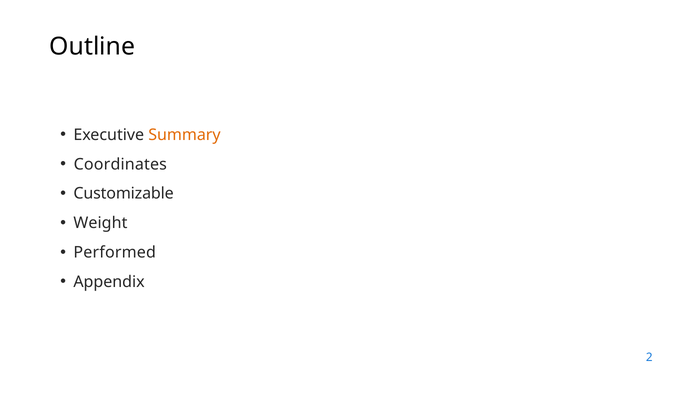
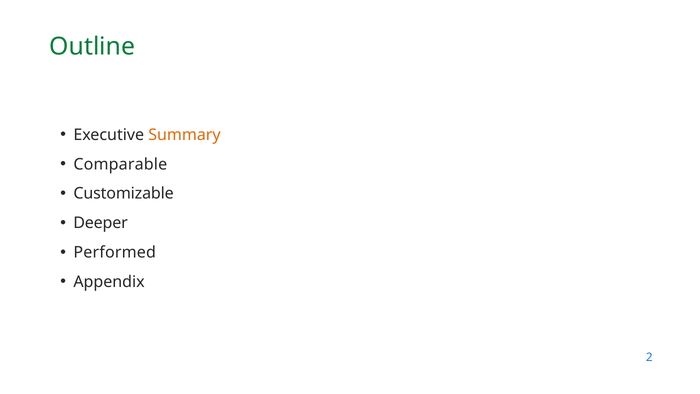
Outline colour: black -> green
Coordinates: Coordinates -> Comparable
Weight: Weight -> Deeper
